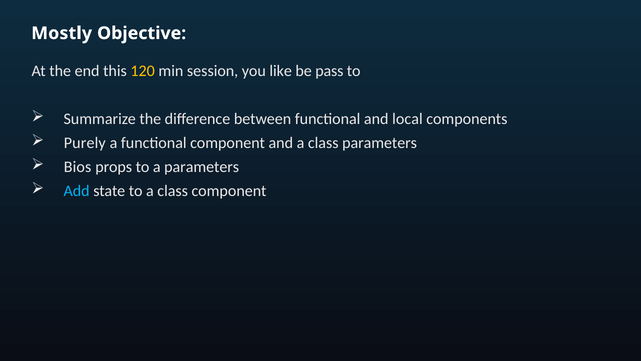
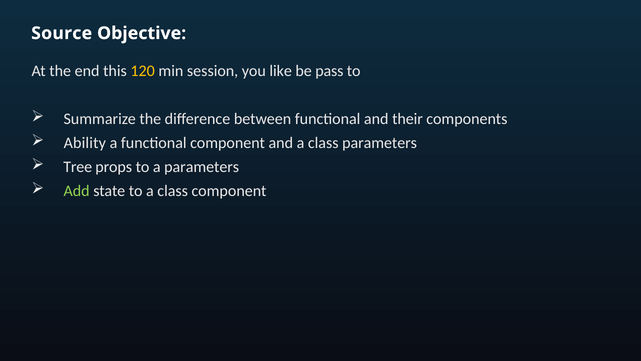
Mostly: Mostly -> Source
local: local -> their
Purely: Purely -> Ability
Bios: Bios -> Tree
Add colour: light blue -> light green
